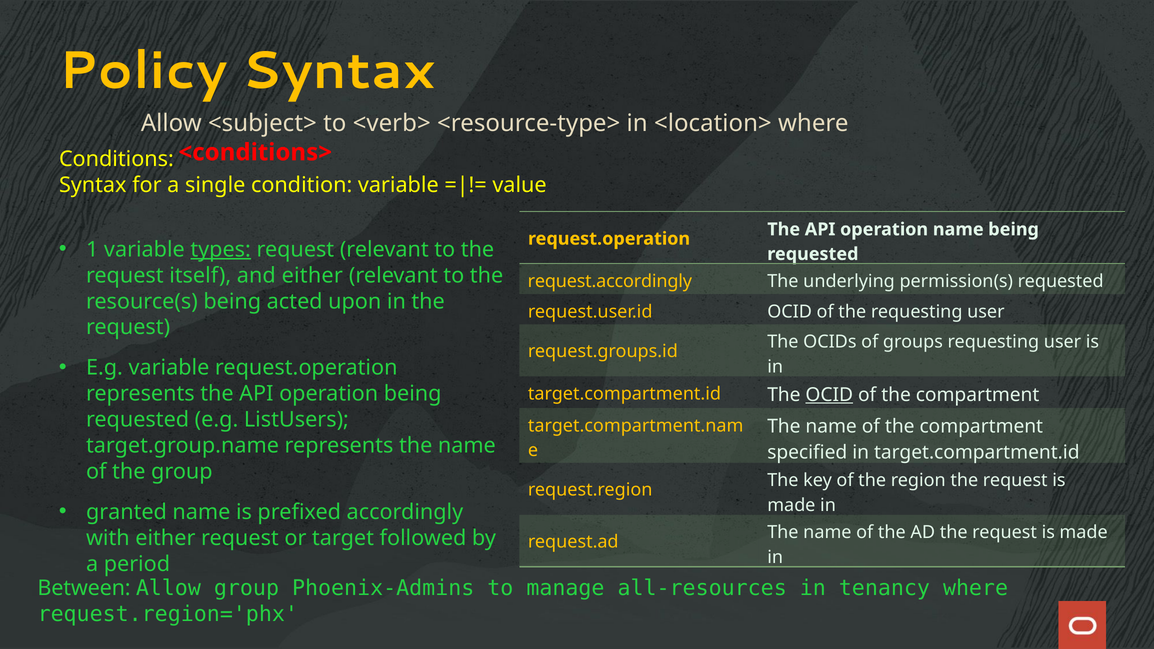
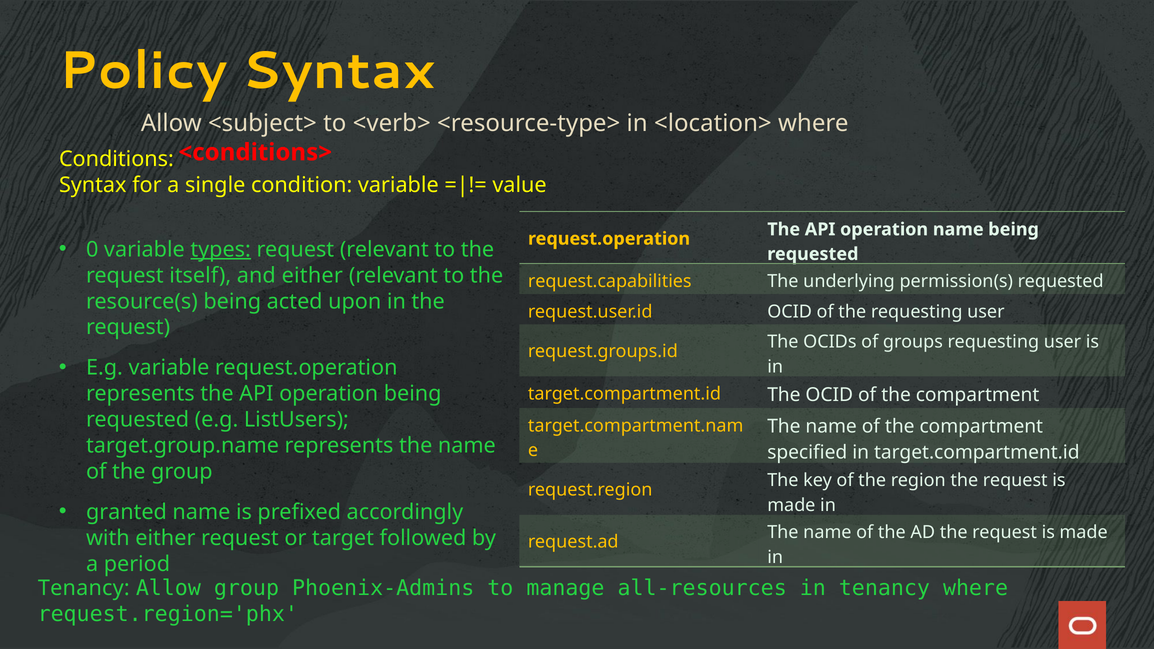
1: 1 -> 0
request.accordingly: request.accordingly -> request.capabilities
OCID at (829, 395) underline: present -> none
Between at (84, 588): Between -> Tenancy
